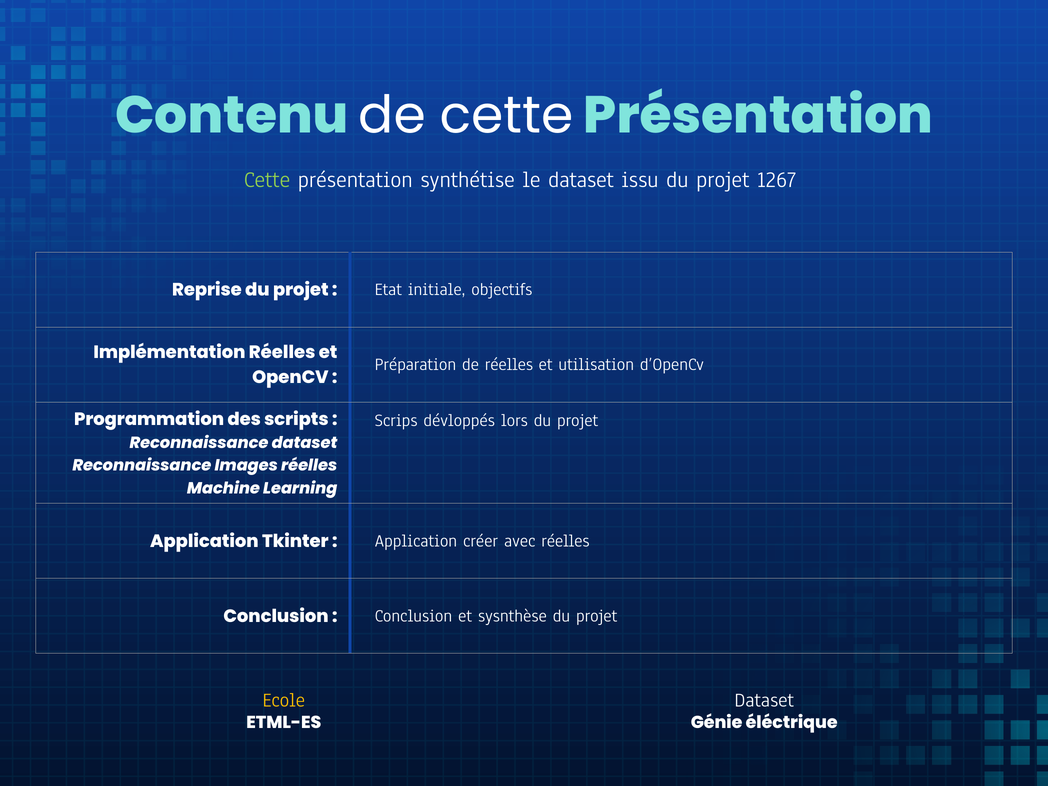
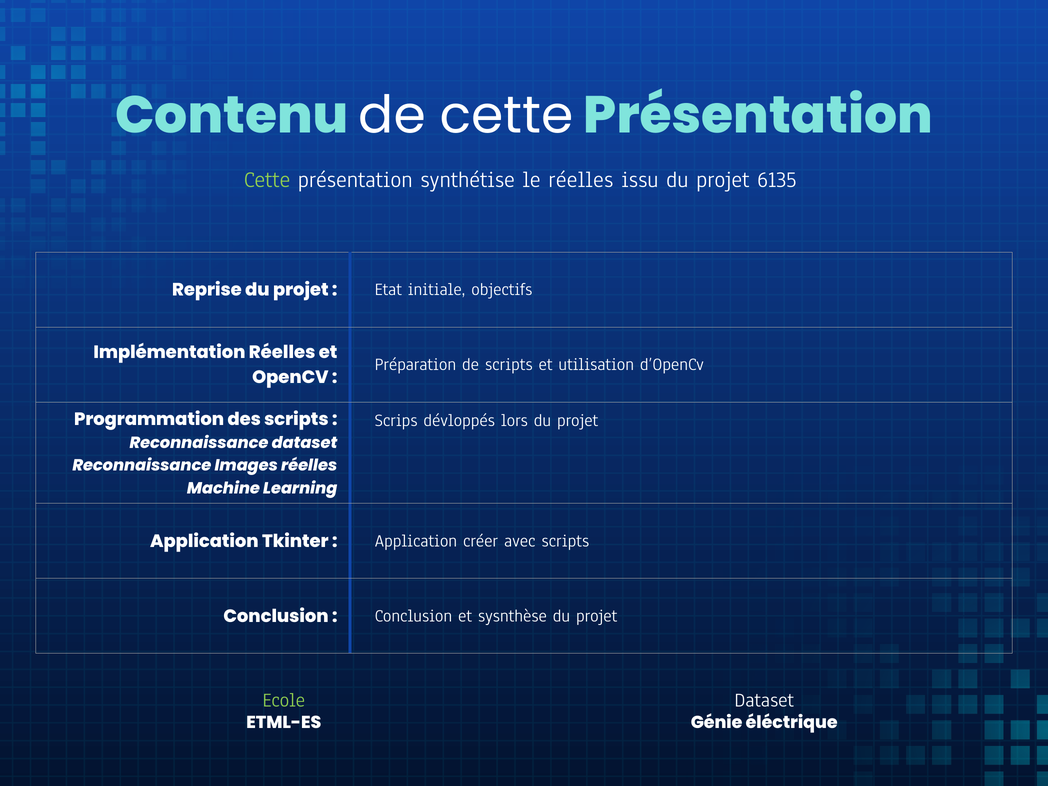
le dataset: dataset -> réelles
1267: 1267 -> 6135
de réelles: réelles -> scripts
avec réelles: réelles -> scripts
Ecole colour: yellow -> light green
